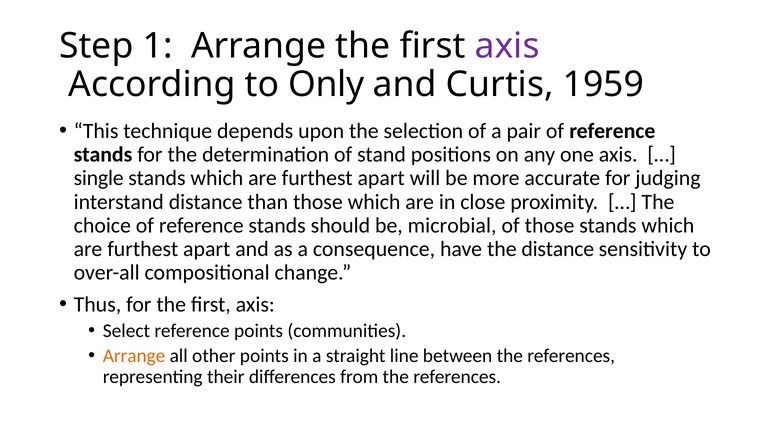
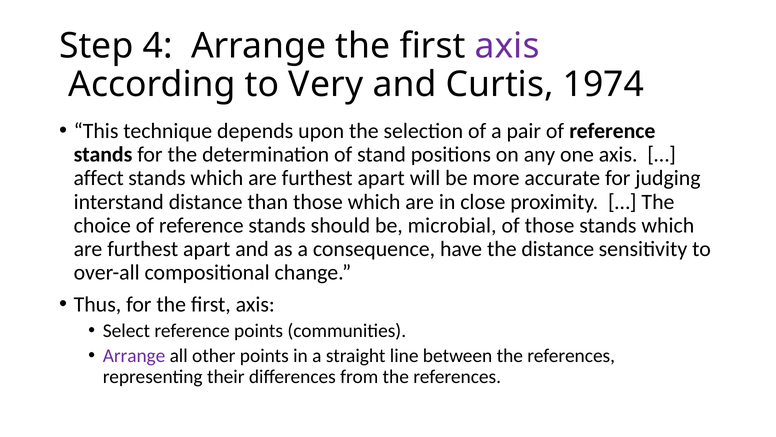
1: 1 -> 4
Only: Only -> Very
1959: 1959 -> 1974
single: single -> affect
Arrange at (134, 355) colour: orange -> purple
